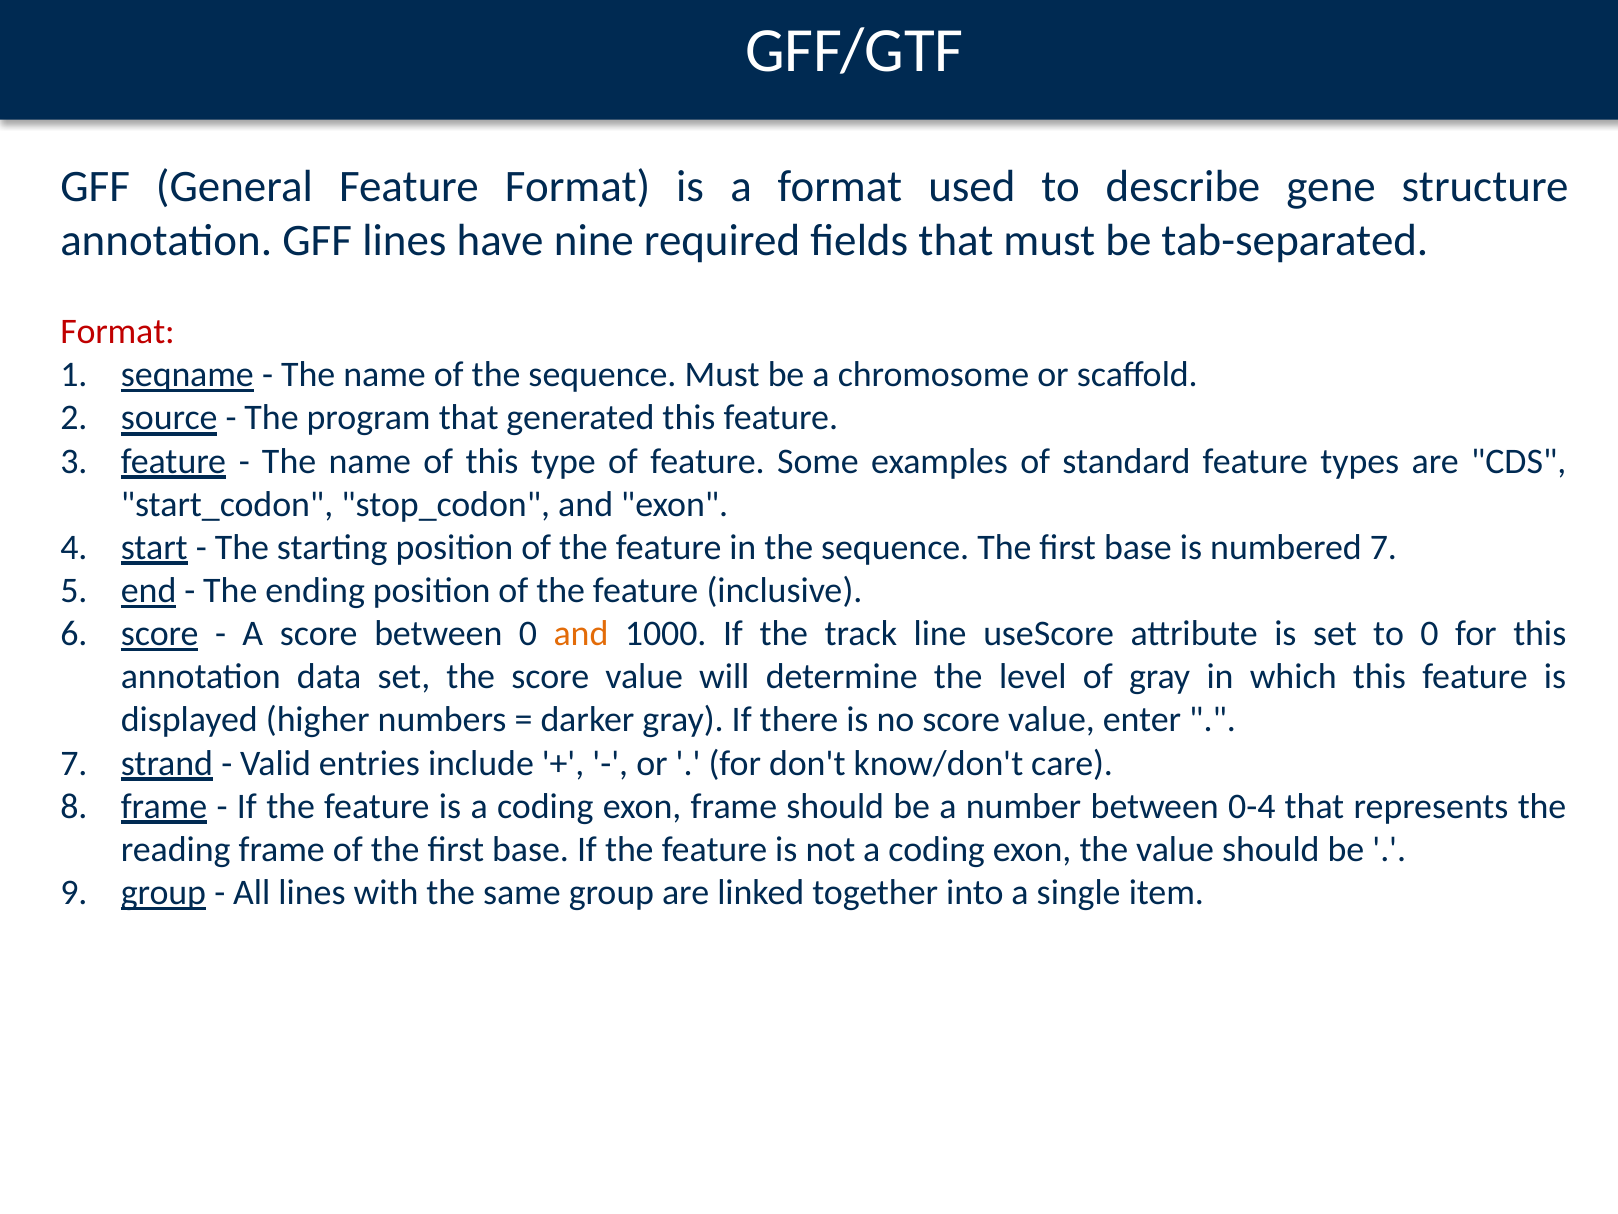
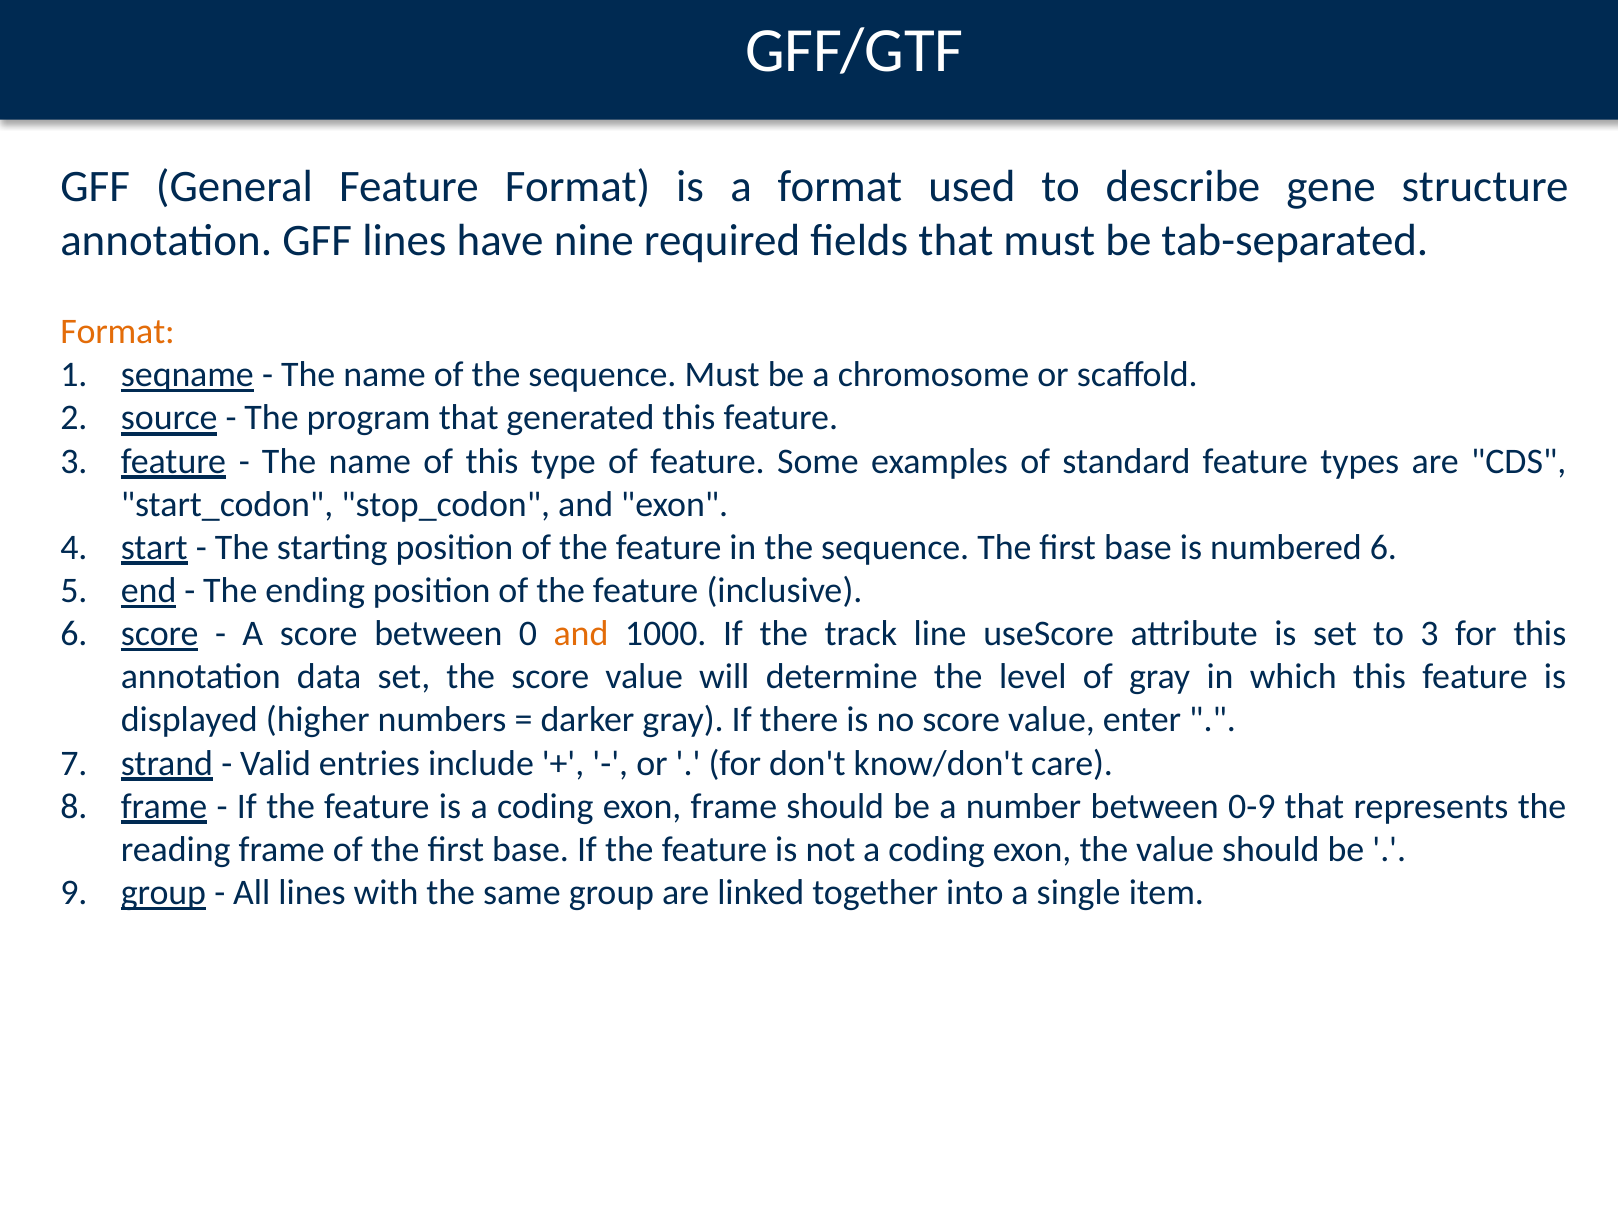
Format at (117, 332) colour: red -> orange
numbered 7: 7 -> 6
to 0: 0 -> 3
0-4: 0-4 -> 0-9
